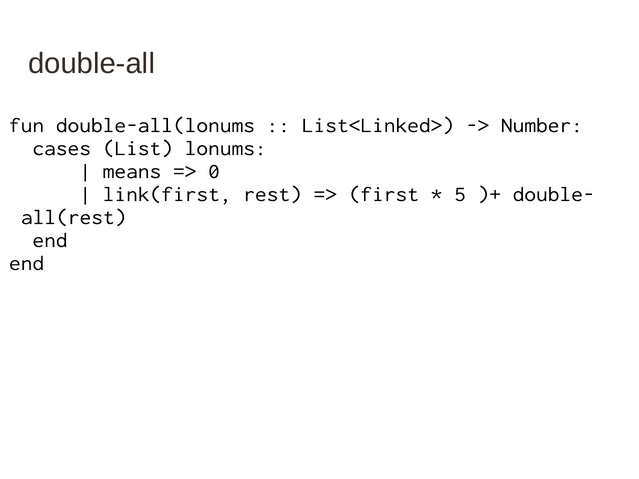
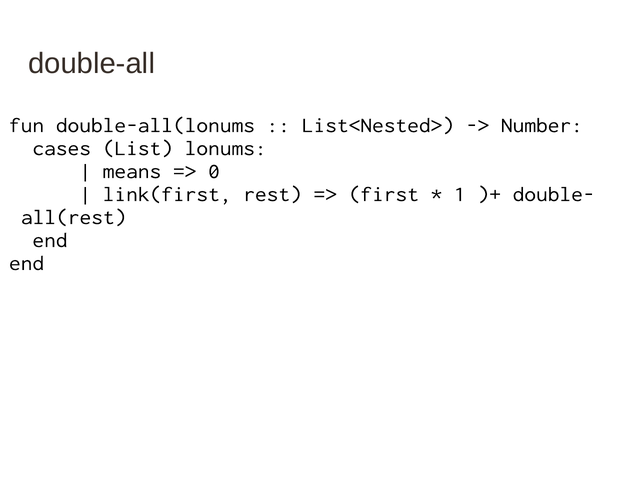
List<Linked>: List<Linked> -> List<Nested>
5: 5 -> 1
